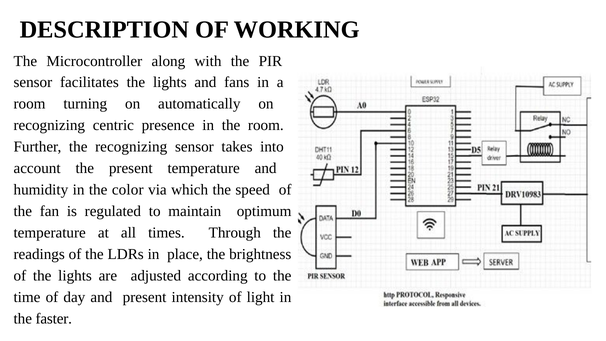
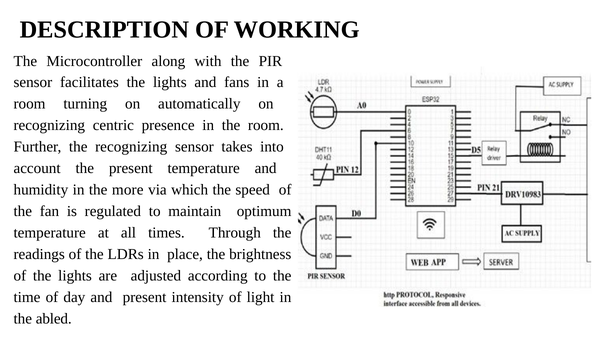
color: color -> more
faster: faster -> abled
